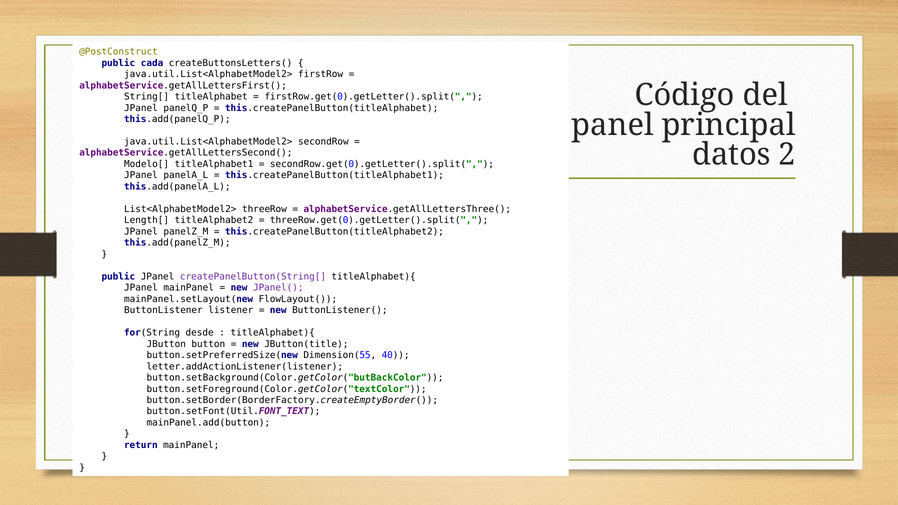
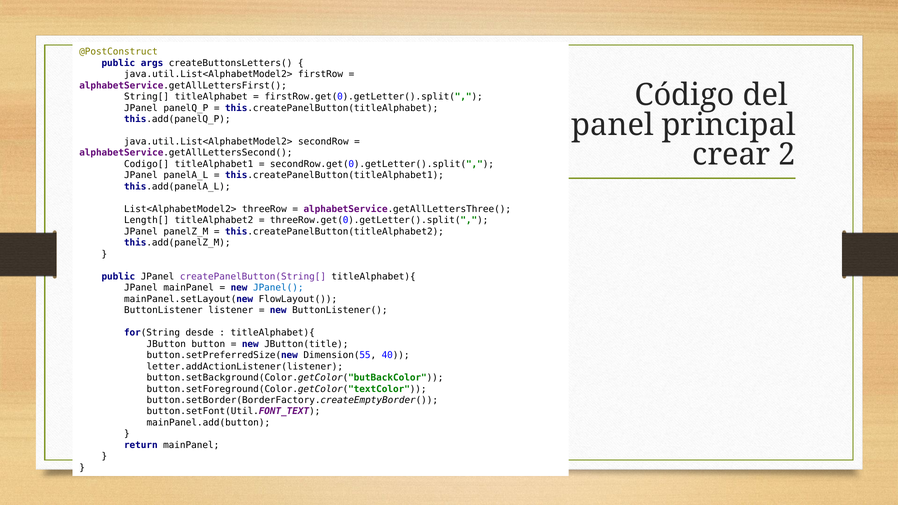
cada: cada -> args
datos: datos -> crear
Modelo[: Modelo[ -> Codigo[
JPanel( colour: purple -> blue
